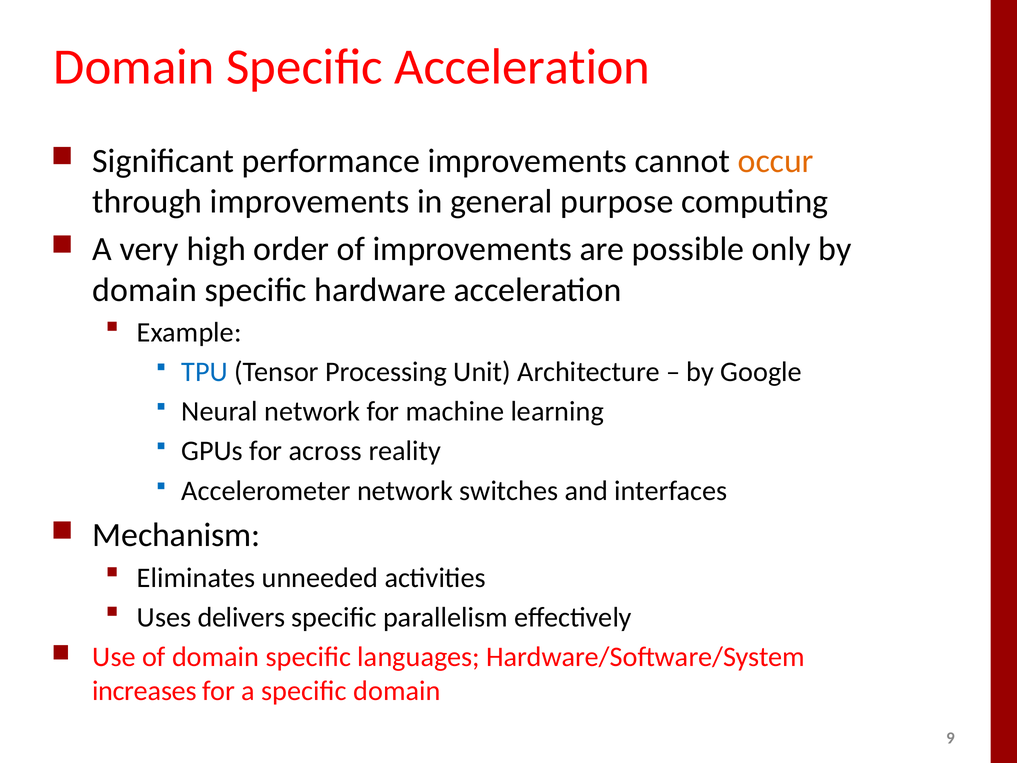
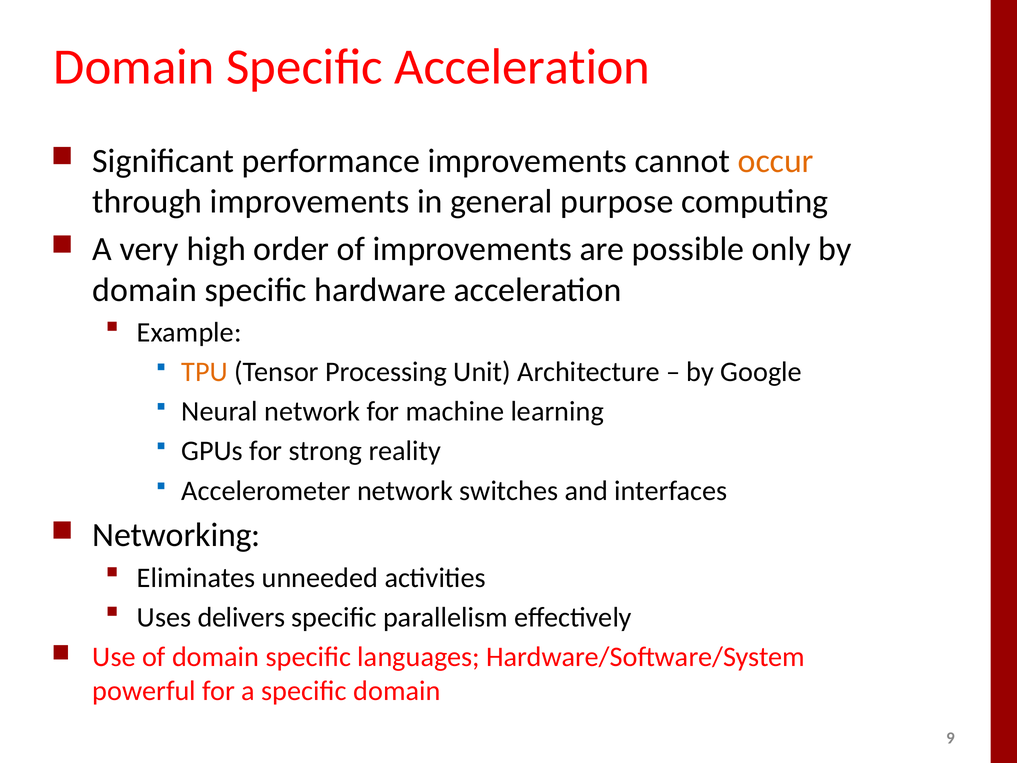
TPU colour: blue -> orange
across: across -> strong
Mechanism: Mechanism -> Networking
increases: increases -> powerful
